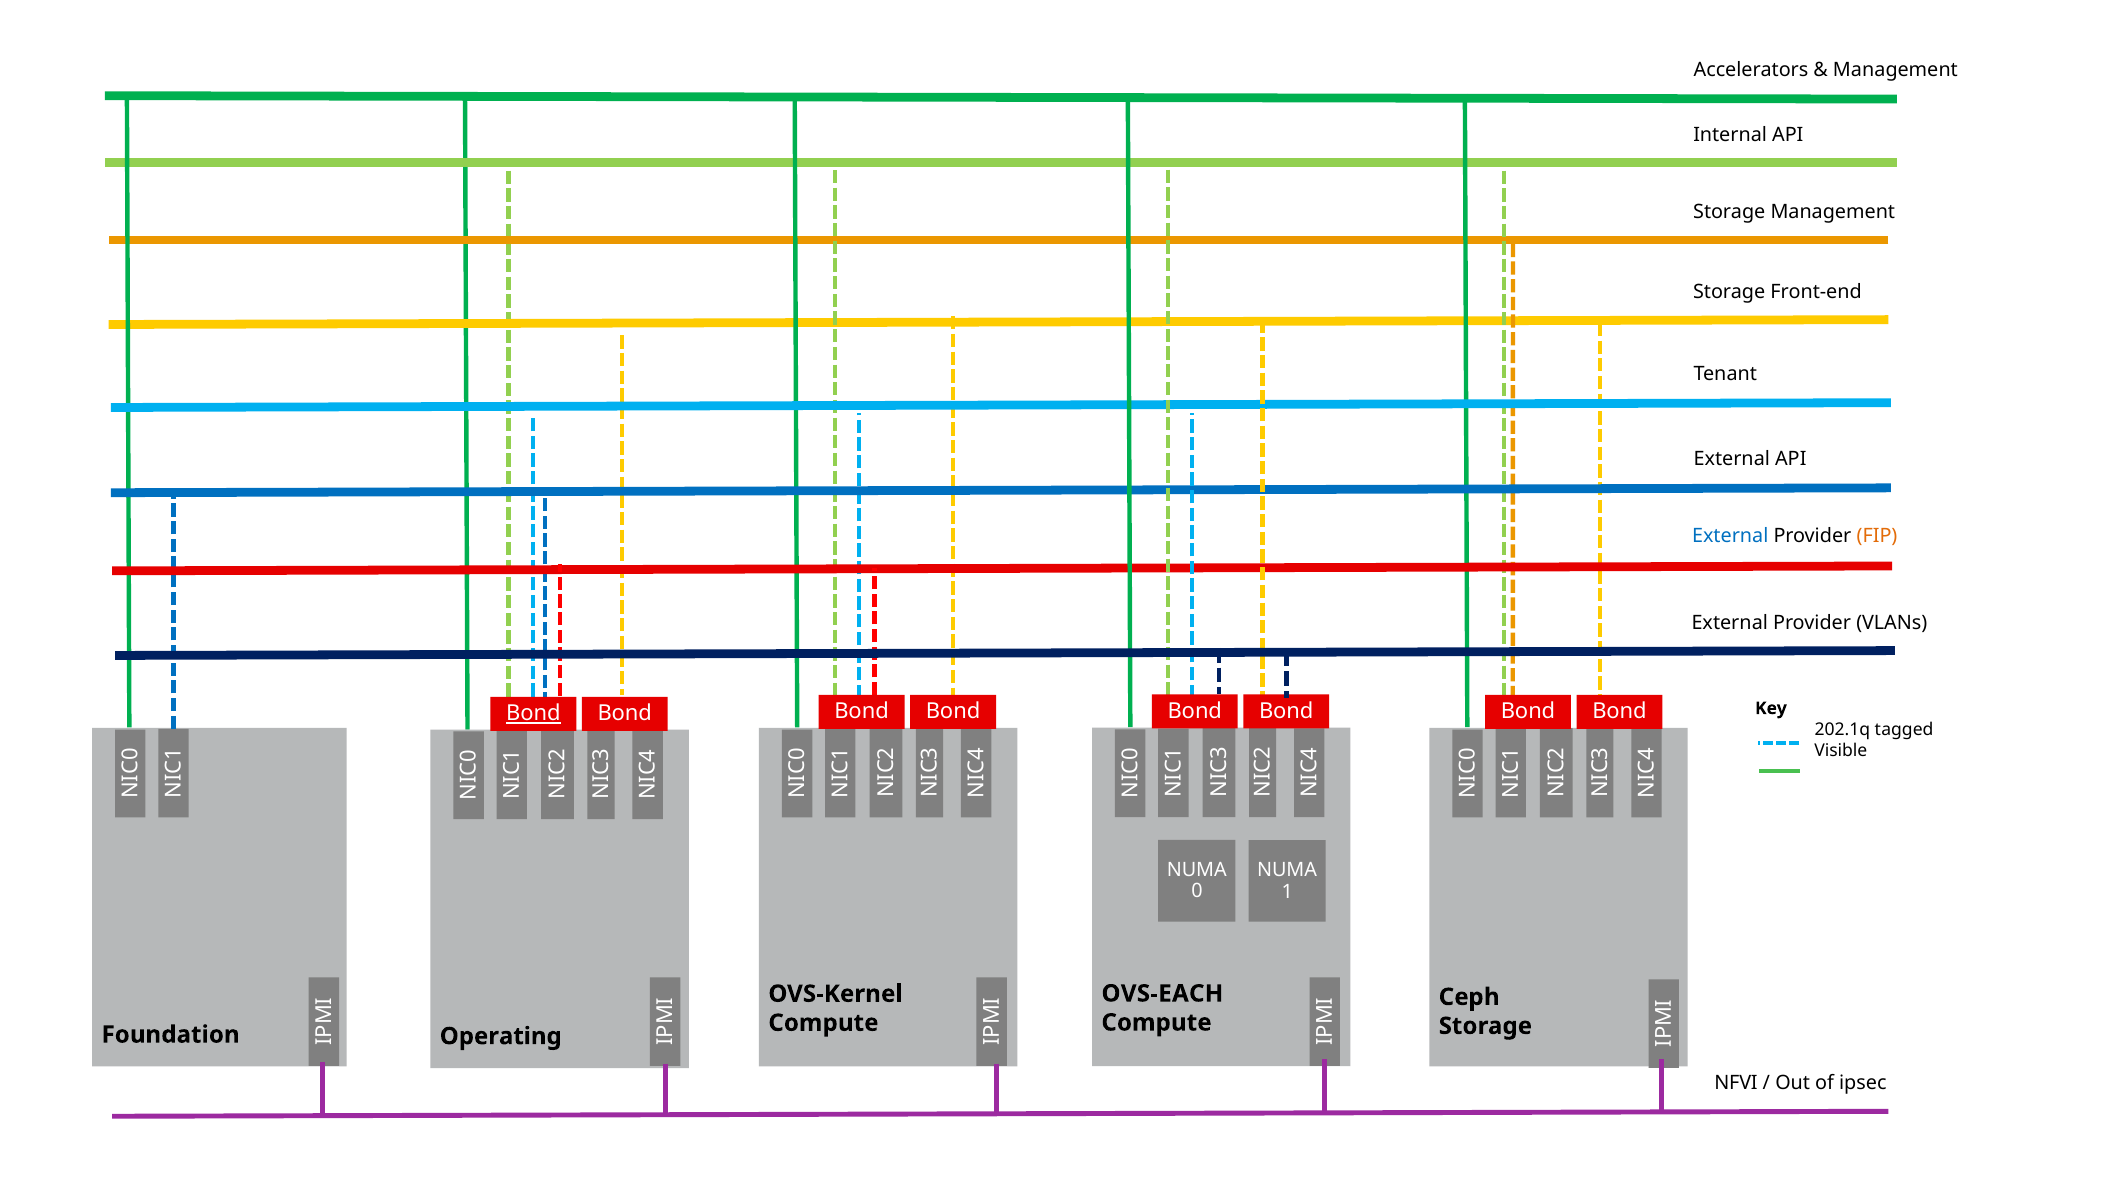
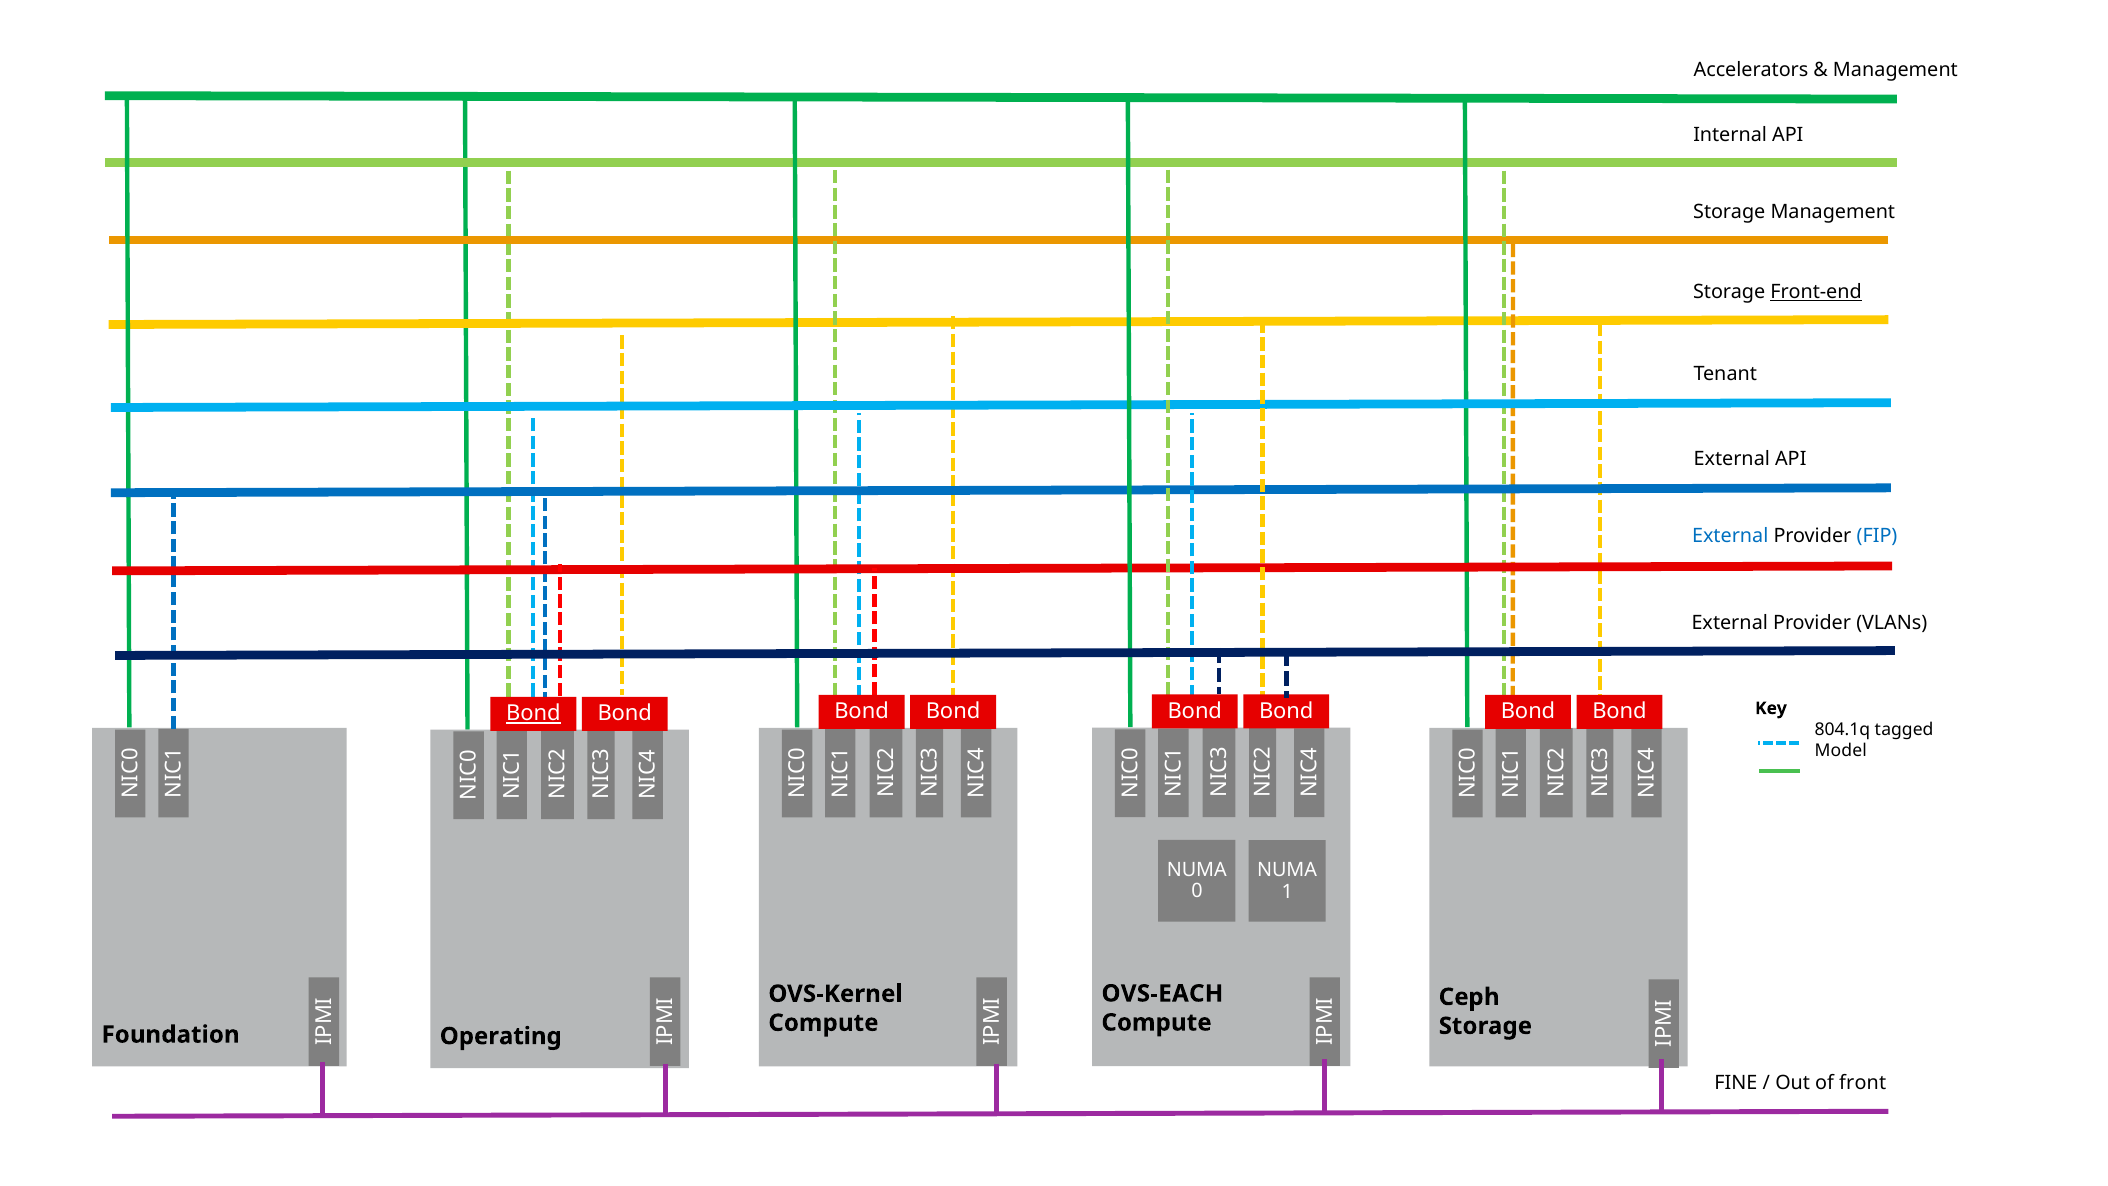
Front-end underline: none -> present
FIP colour: orange -> blue
202.1q: 202.1q -> 804.1q
Visible: Visible -> Model
NFVI: NFVI -> FINE
ipsec: ipsec -> front
